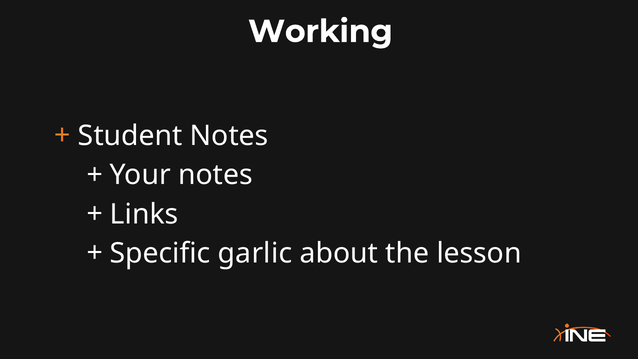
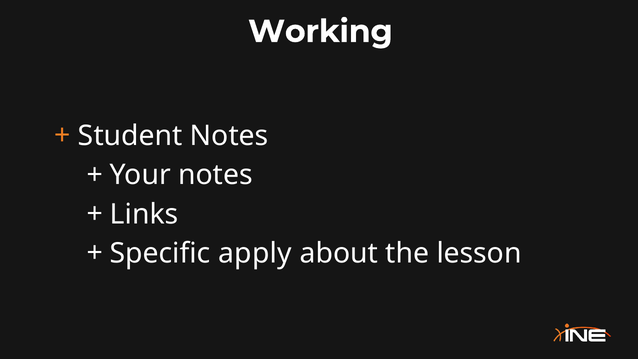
garlic: garlic -> apply
